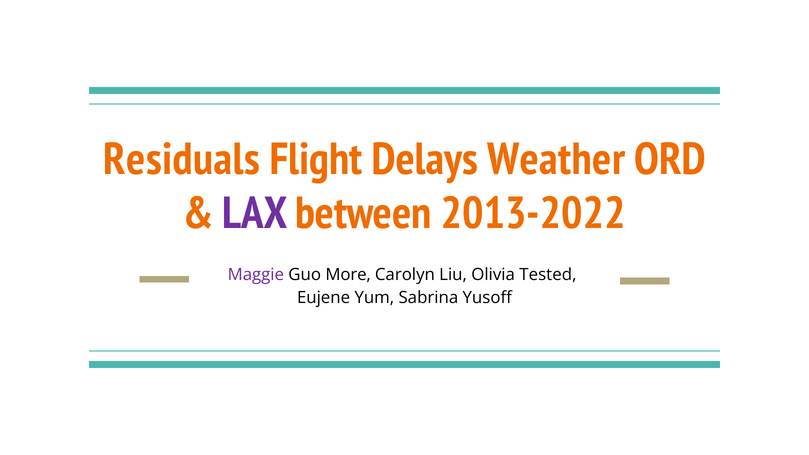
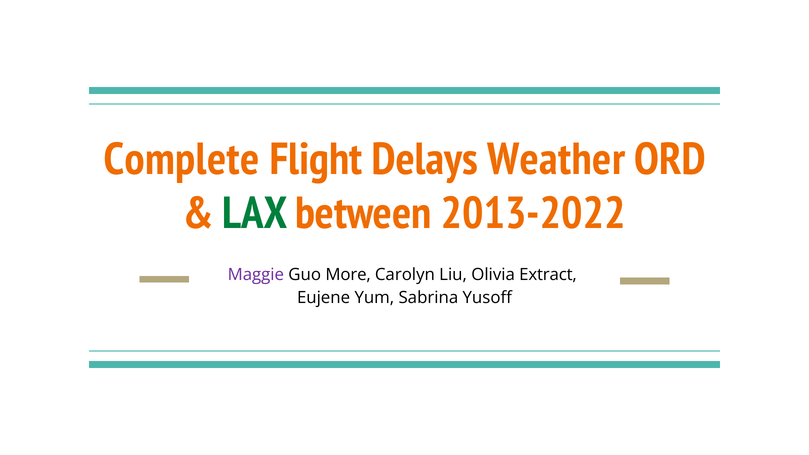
Residuals: Residuals -> Complete
LAX colour: purple -> green
Tested: Tested -> Extract
